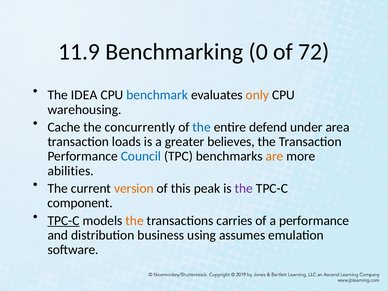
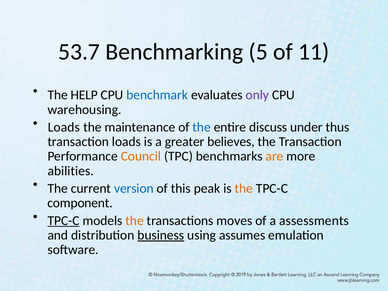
11.9: 11.9 -> 53.7
0: 0 -> 5
72: 72 -> 11
IDEA: IDEA -> HELP
only colour: orange -> purple
Cache at (64, 127): Cache -> Loads
concurrently: concurrently -> maintenance
defend: defend -> discuss
area: area -> thus
Council colour: blue -> orange
version colour: orange -> blue
the at (244, 188) colour: purple -> orange
carries: carries -> moves
a performance: performance -> assessments
business underline: none -> present
